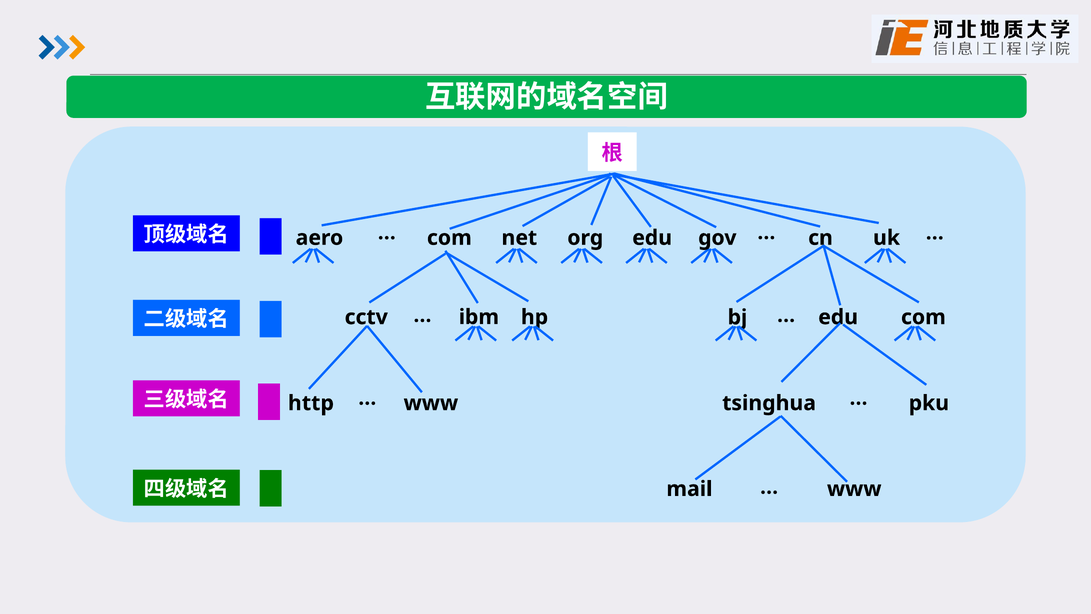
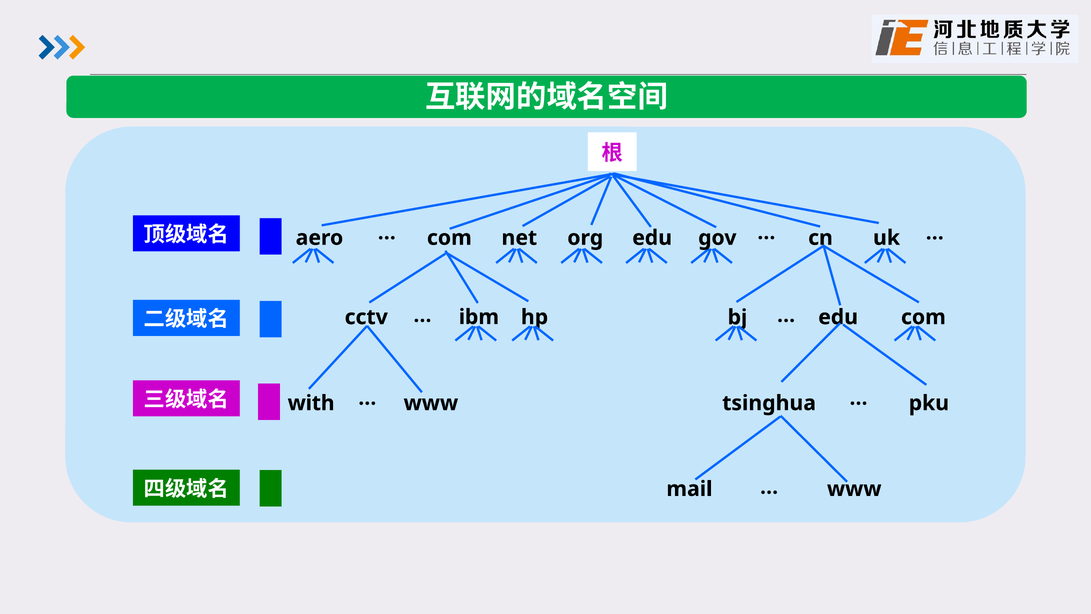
http: http -> with
